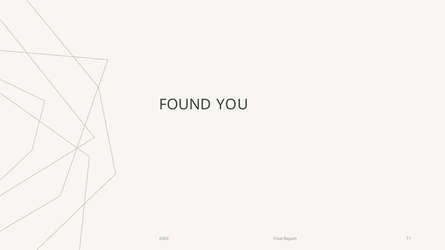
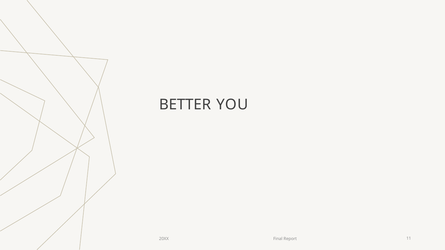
FOUND: FOUND -> BETTER
